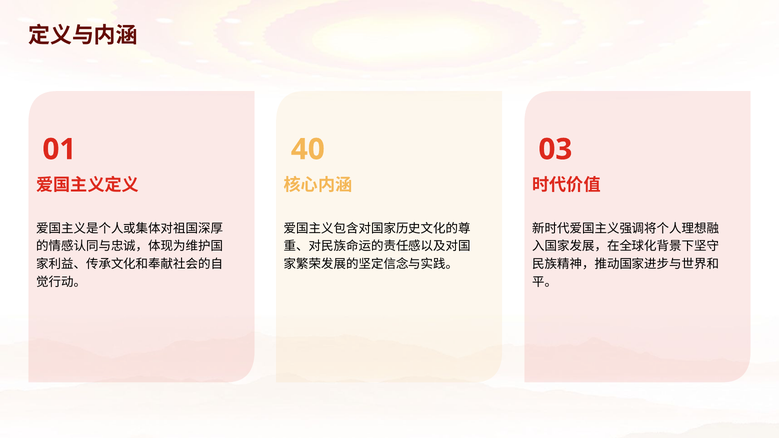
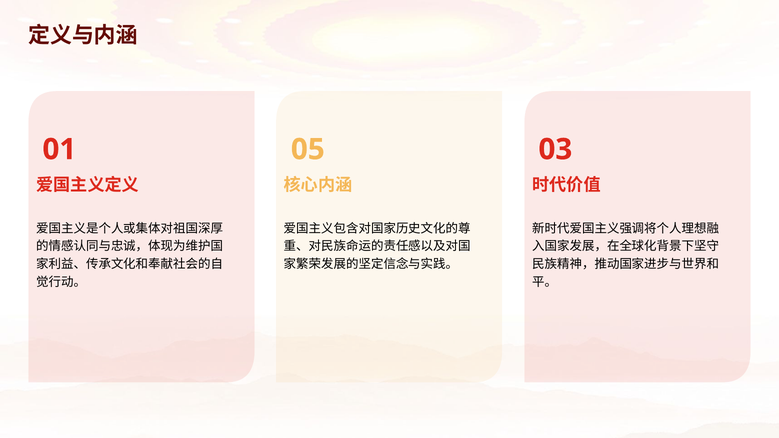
40: 40 -> 05
